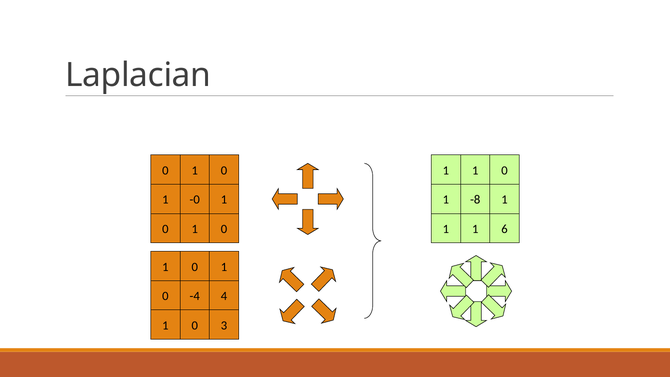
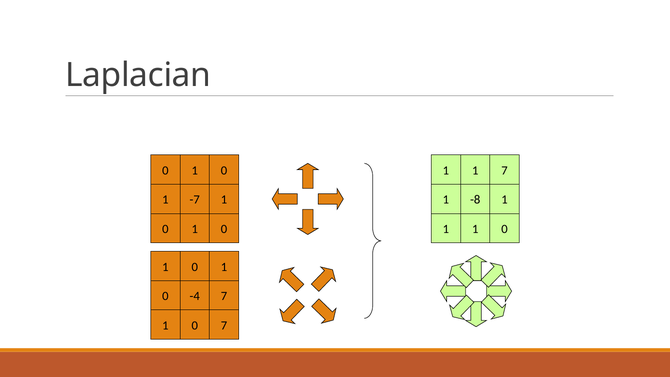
0 at (505, 170): 0 -> 7
-0: -0 -> -7
6 at (505, 229): 6 -> 0
-4 4: 4 -> 7
3 at (224, 325): 3 -> 7
